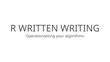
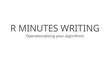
WRITTEN: WRITTEN -> MINUTES
